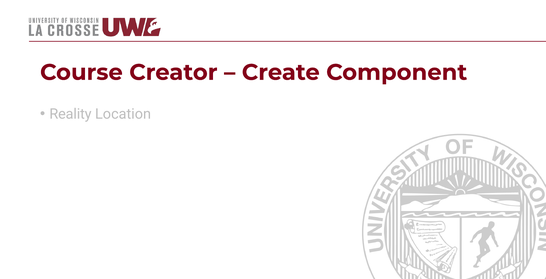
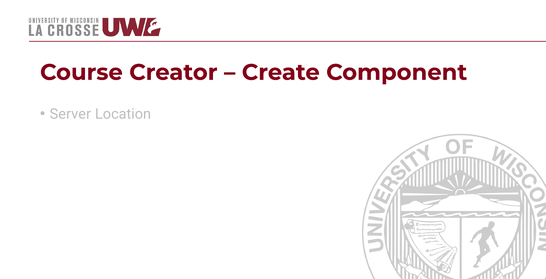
Reality: Reality -> Server
